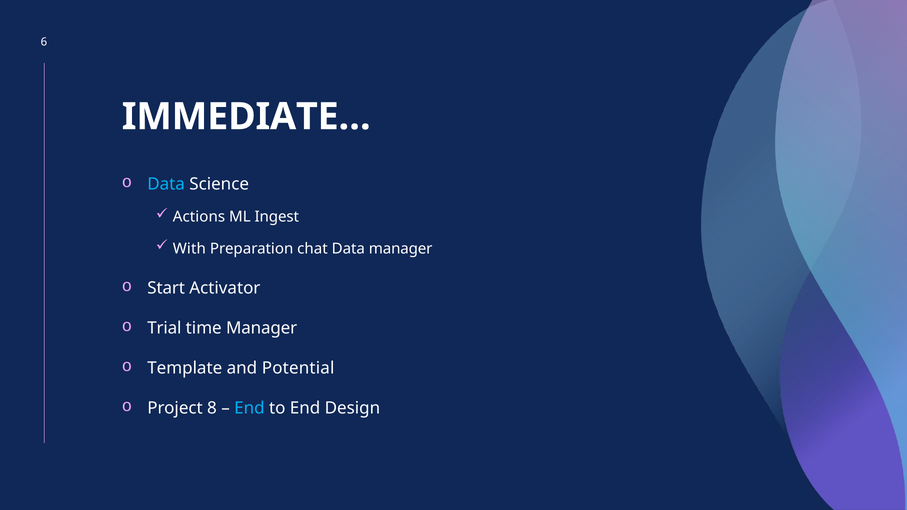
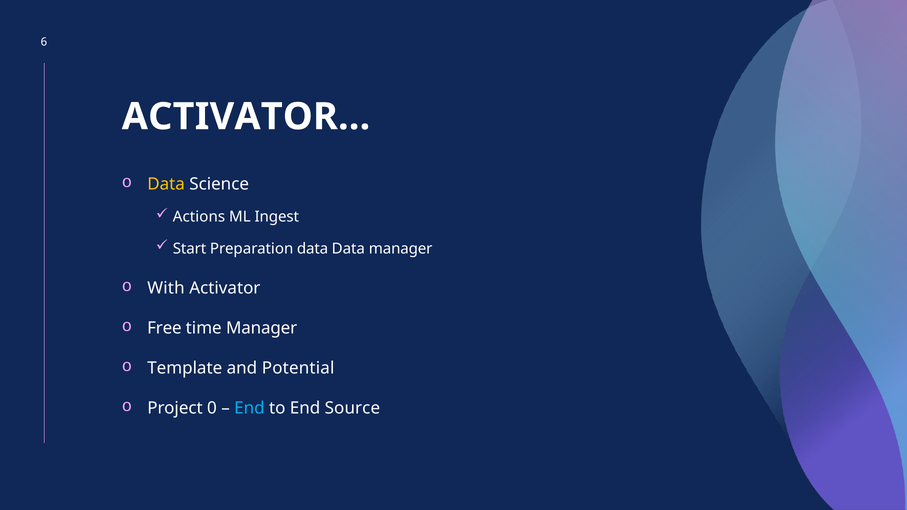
IMMEDIATE…: IMMEDIATE… -> ACTIVATOR…
Data at (166, 184) colour: light blue -> yellow
With: With -> Start
Preparation chat: chat -> data
Start: Start -> With
Trial: Trial -> Free
8: 8 -> 0
Design: Design -> Source
